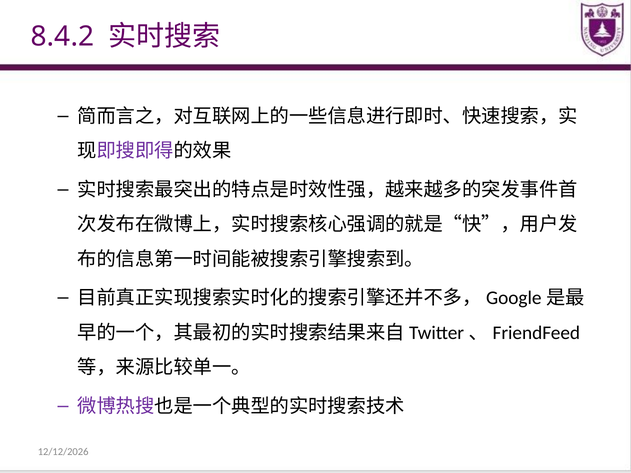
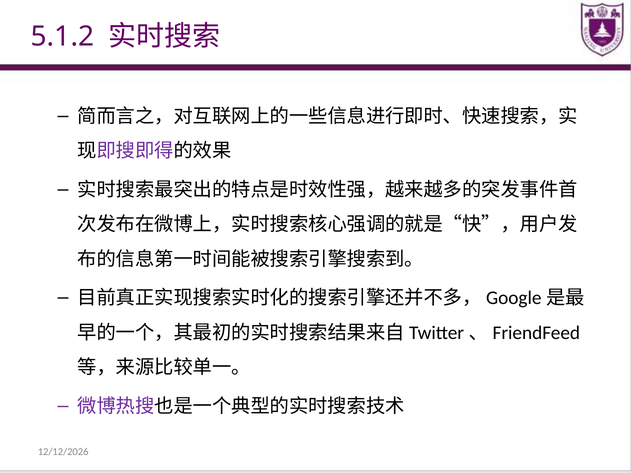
8.4.2: 8.4.2 -> 5.1.2
